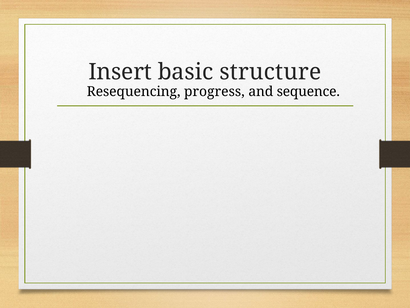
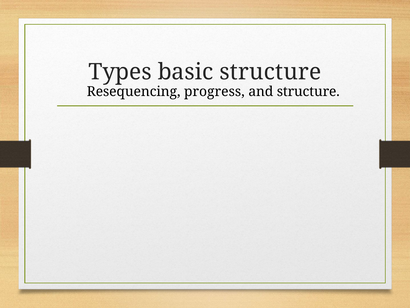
Insert: Insert -> Types
and sequence: sequence -> structure
